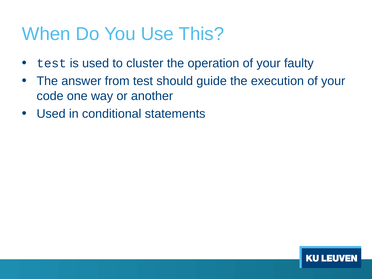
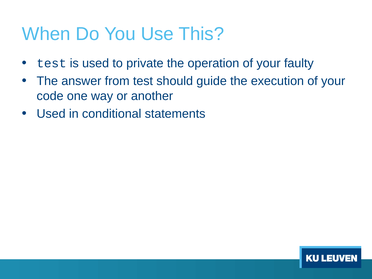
cluster: cluster -> private
